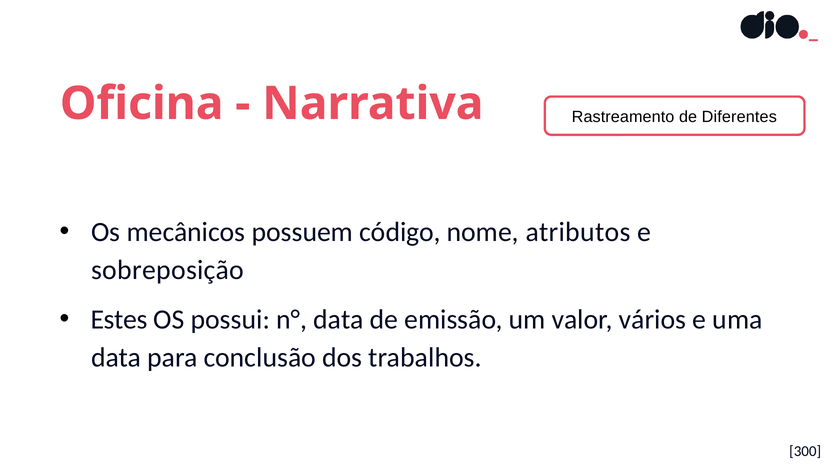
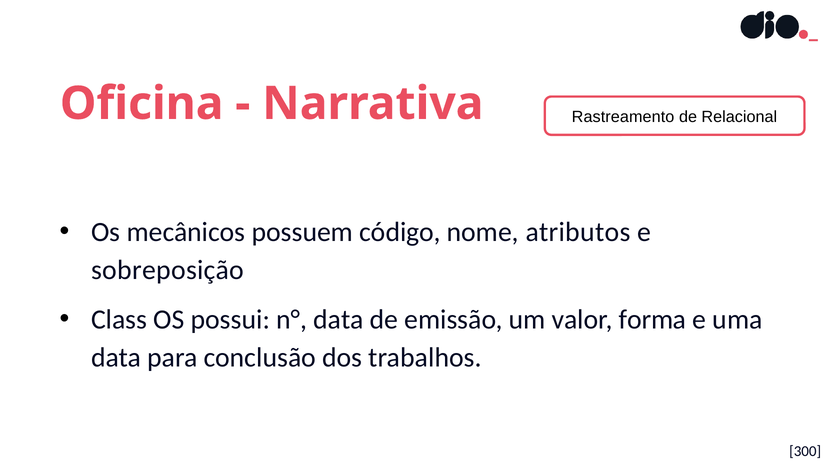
Diferentes: Diferentes -> Relacional
Estes: Estes -> Class
vários: vários -> forma
